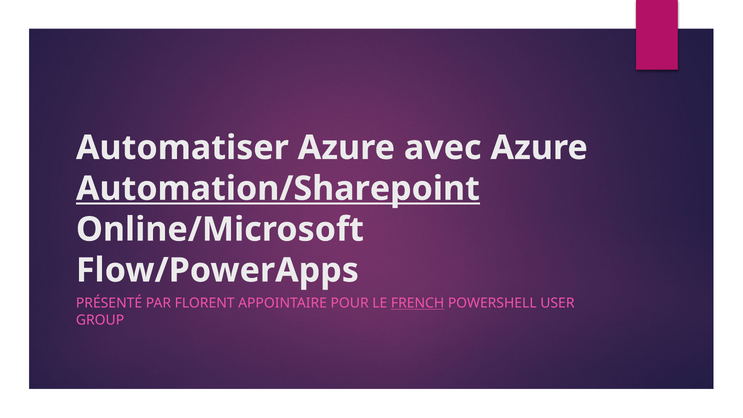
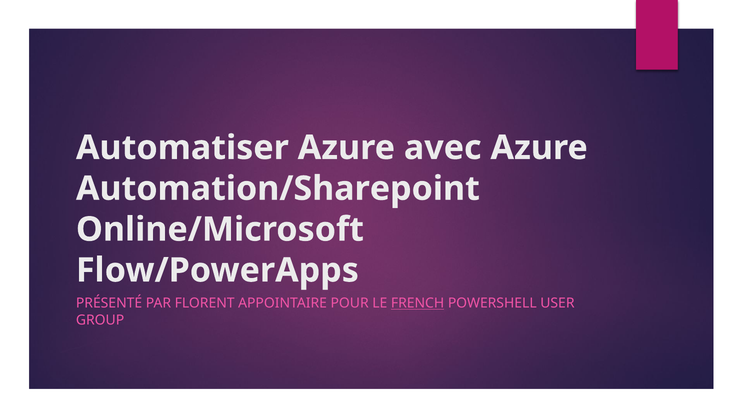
Automation/Sharepoint underline: present -> none
